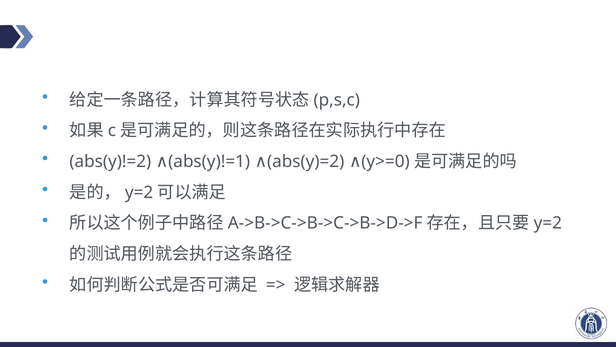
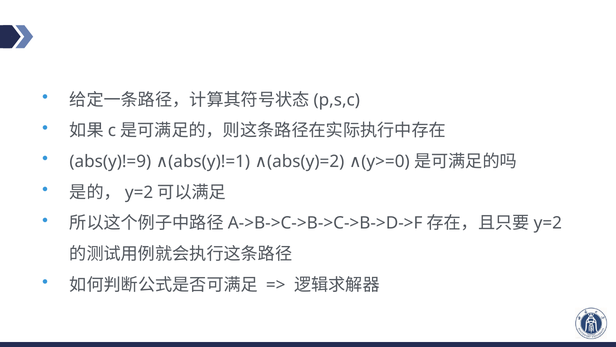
abs(y)!=2: abs(y)!=2 -> abs(y)!=9
